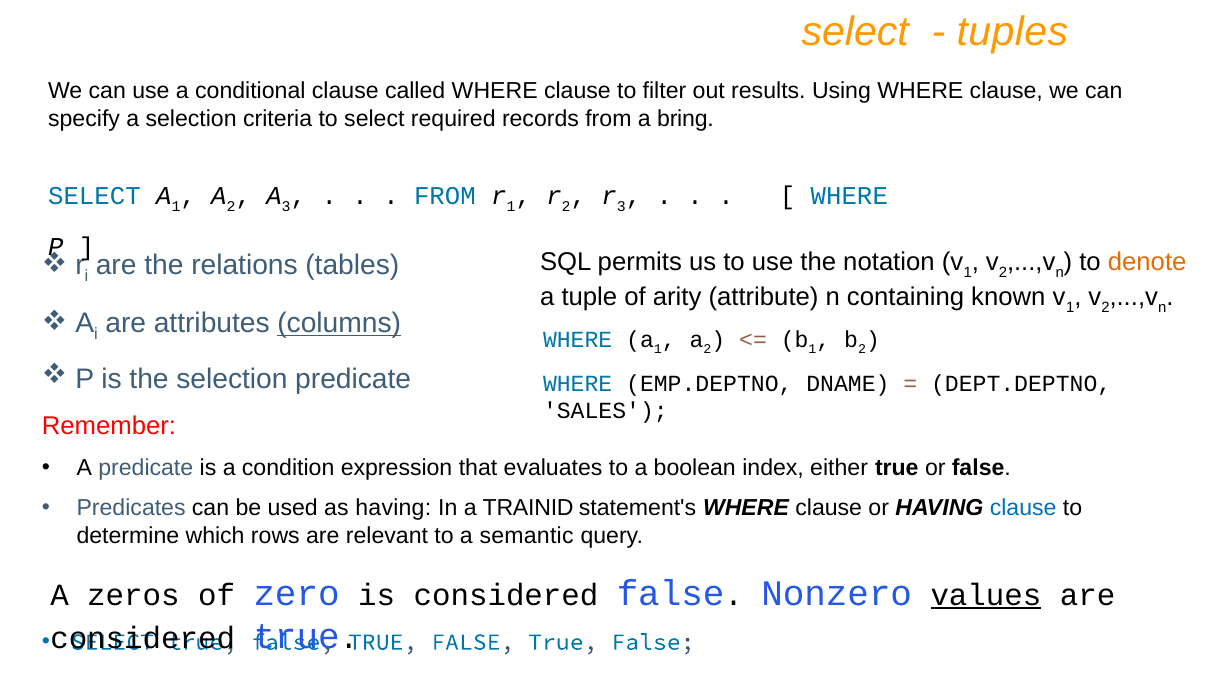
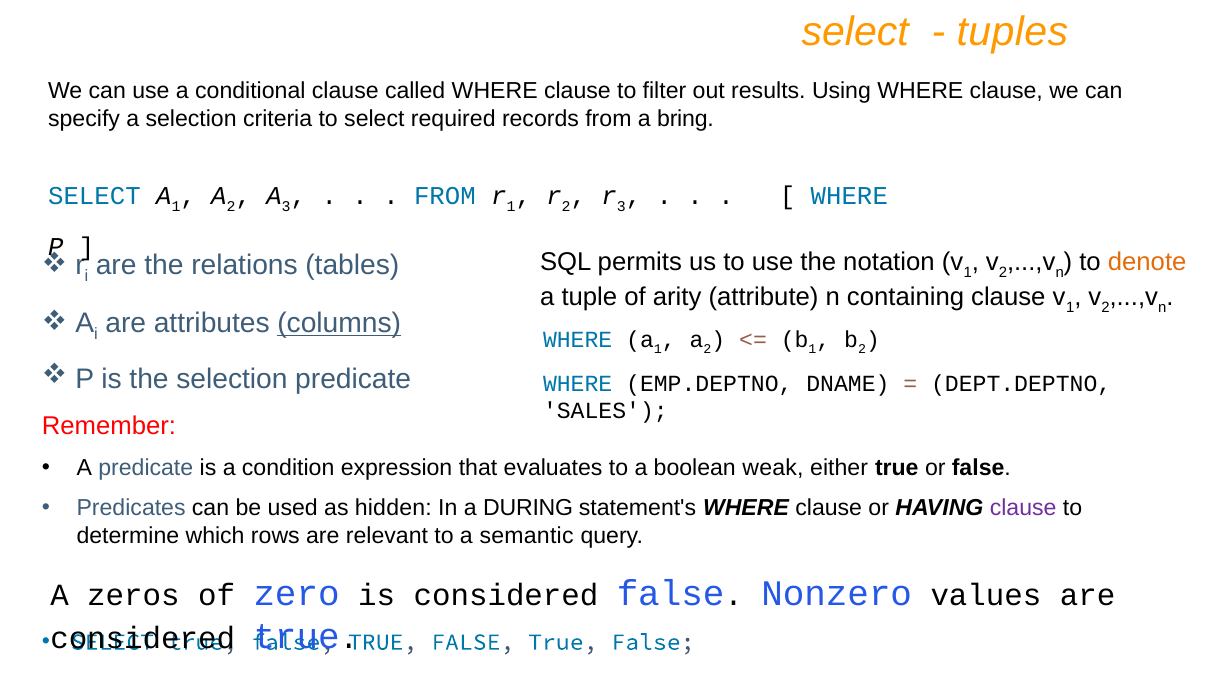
containing known: known -> clause
index: index -> weak
as having: having -> hidden
TRAINID: TRAINID -> DURING
clause at (1023, 508) colour: blue -> purple
values underline: present -> none
